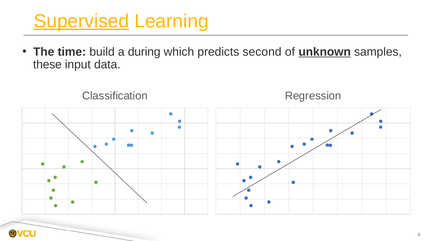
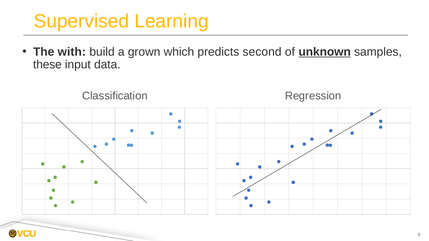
Supervised underline: present -> none
time: time -> with
during: during -> grown
